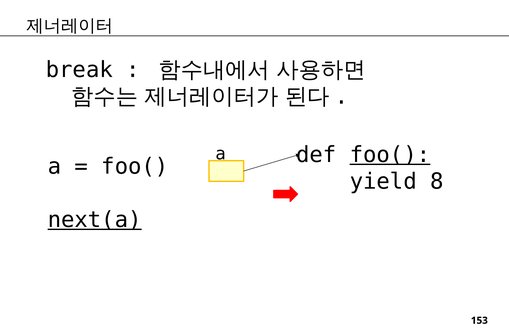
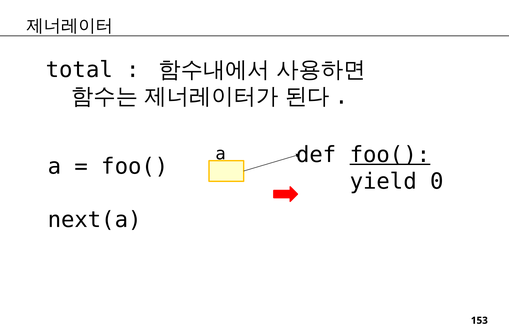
break: break -> total
8: 8 -> 0
next(a underline: present -> none
